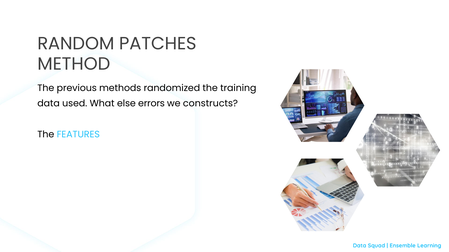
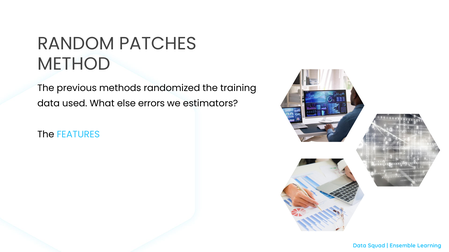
constructs: constructs -> estimators
